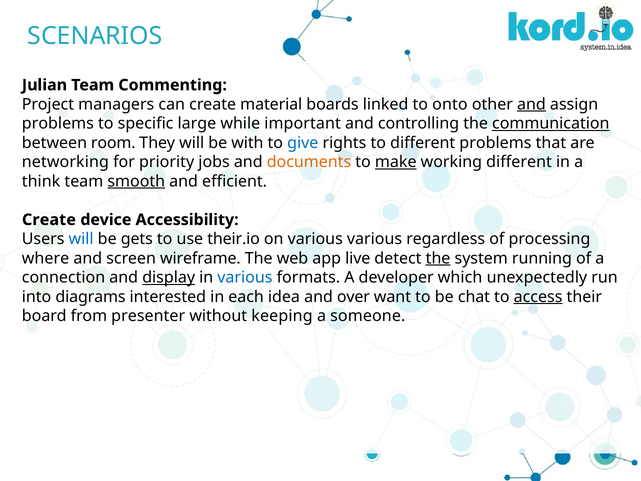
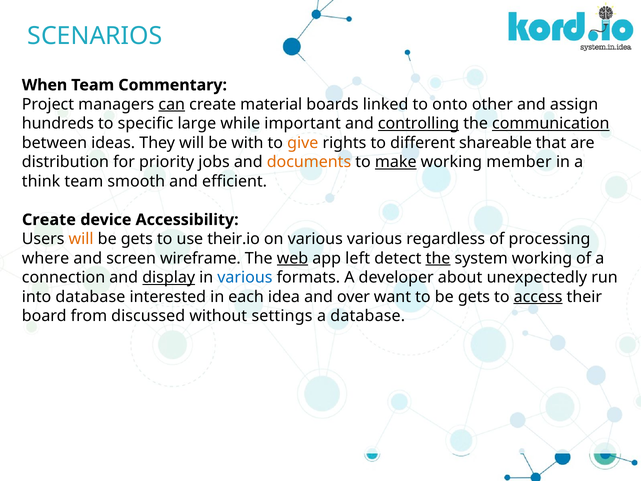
Julian: Julian -> When
Commenting: Commenting -> Commentary
can underline: none -> present
and at (531, 104) underline: present -> none
problems at (58, 123): problems -> hundreds
controlling underline: none -> present
room: room -> ideas
give colour: blue -> orange
different problems: problems -> shareable
networking: networking -> distribution
working different: different -> member
smooth underline: present -> none
will at (81, 239) colour: blue -> orange
web underline: none -> present
live: live -> left
system running: running -> working
which: which -> about
into diagrams: diagrams -> database
to be chat: chat -> gets
presenter: presenter -> discussed
keeping: keeping -> settings
a someone: someone -> database
